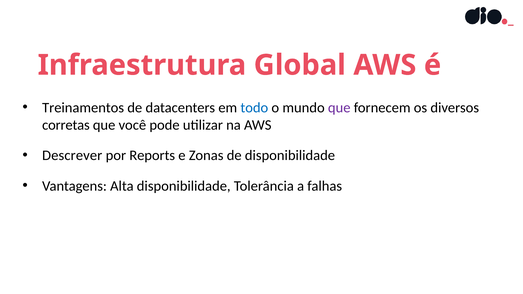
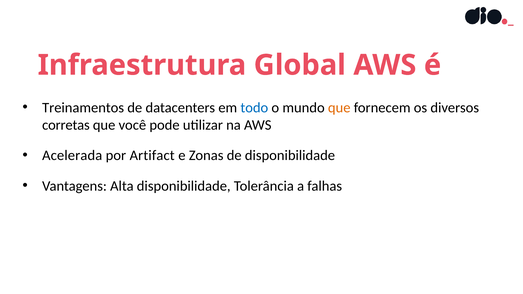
que at (339, 108) colour: purple -> orange
Descrever: Descrever -> Acelerada
Reports: Reports -> Artifact
